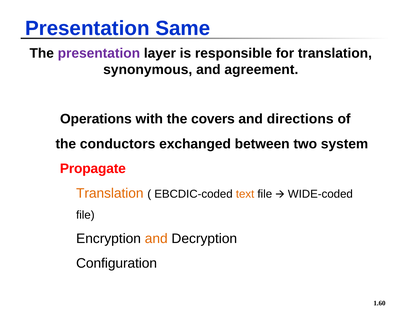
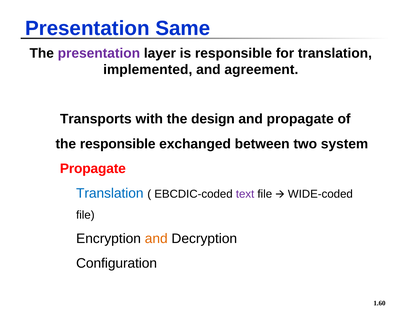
synonymous: synonymous -> implemented
Operations: Operations -> Transports
covers: covers -> design
and directions: directions -> propagate
the conductors: conductors -> responsible
Translation at (110, 193) colour: orange -> blue
text colour: orange -> purple
